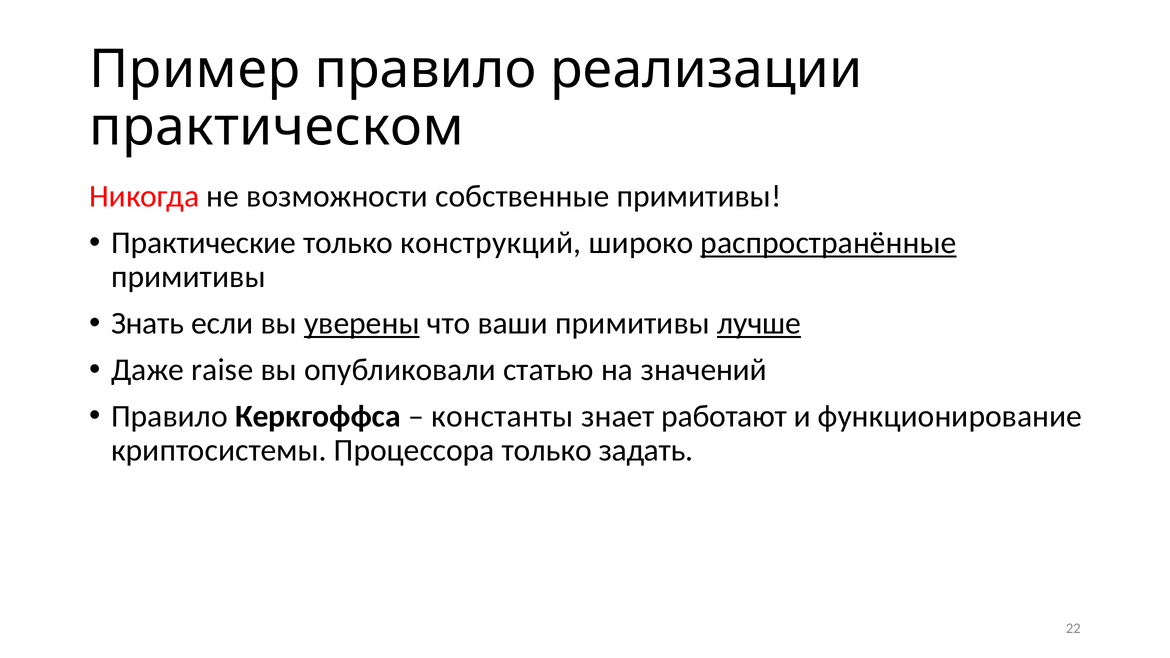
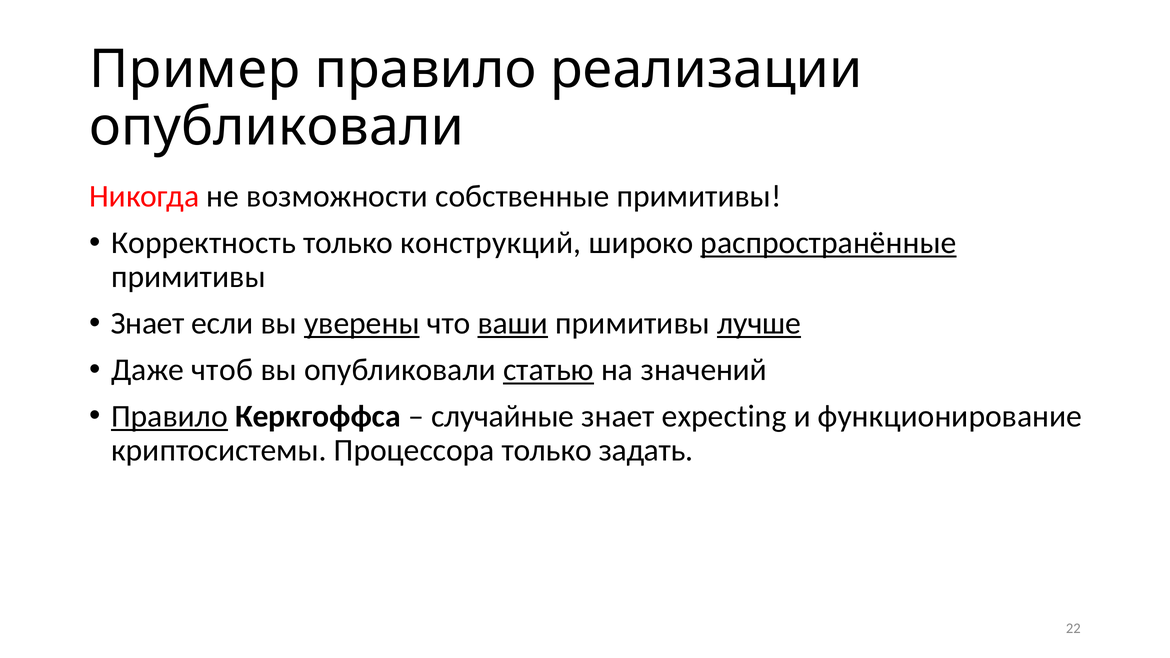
практическом at (277, 127): практическом -> опубликовали
Практические: Практические -> Корректность
Знать at (148, 323): Знать -> Знает
ваши underline: none -> present
raise: raise -> чтоб
статью underline: none -> present
Правило at (169, 416) underline: none -> present
константы: константы -> случайные
работают: работают -> expecting
